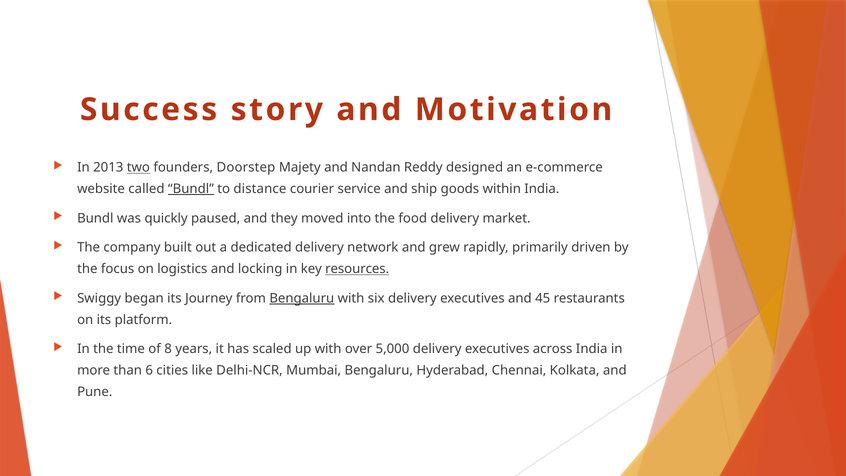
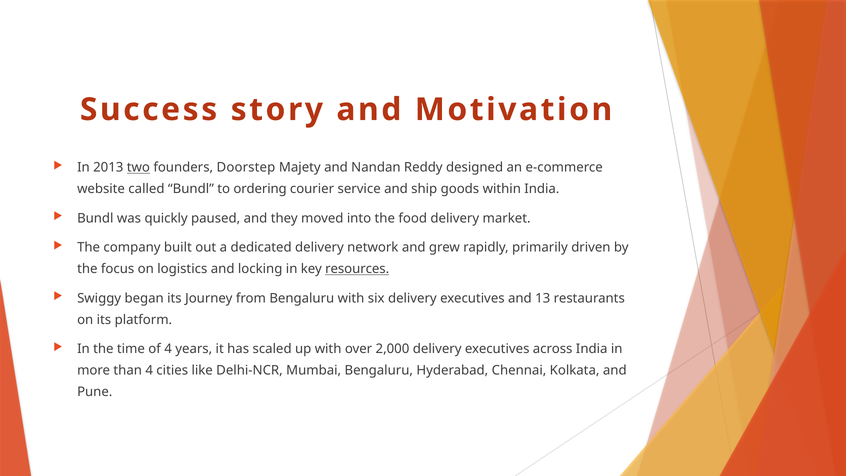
Bundl at (191, 189) underline: present -> none
distance: distance -> ordering
Bengaluru at (302, 298) underline: present -> none
45: 45 -> 13
of 8: 8 -> 4
5,000: 5,000 -> 2,000
than 6: 6 -> 4
